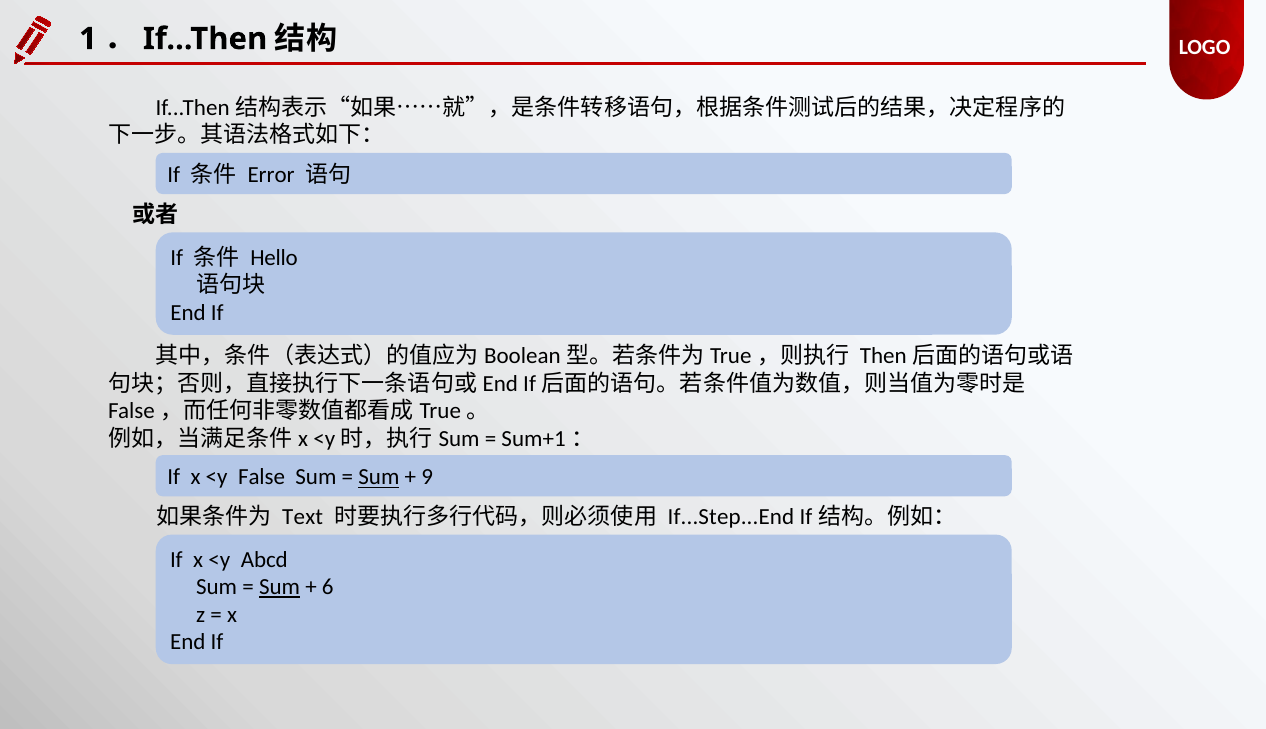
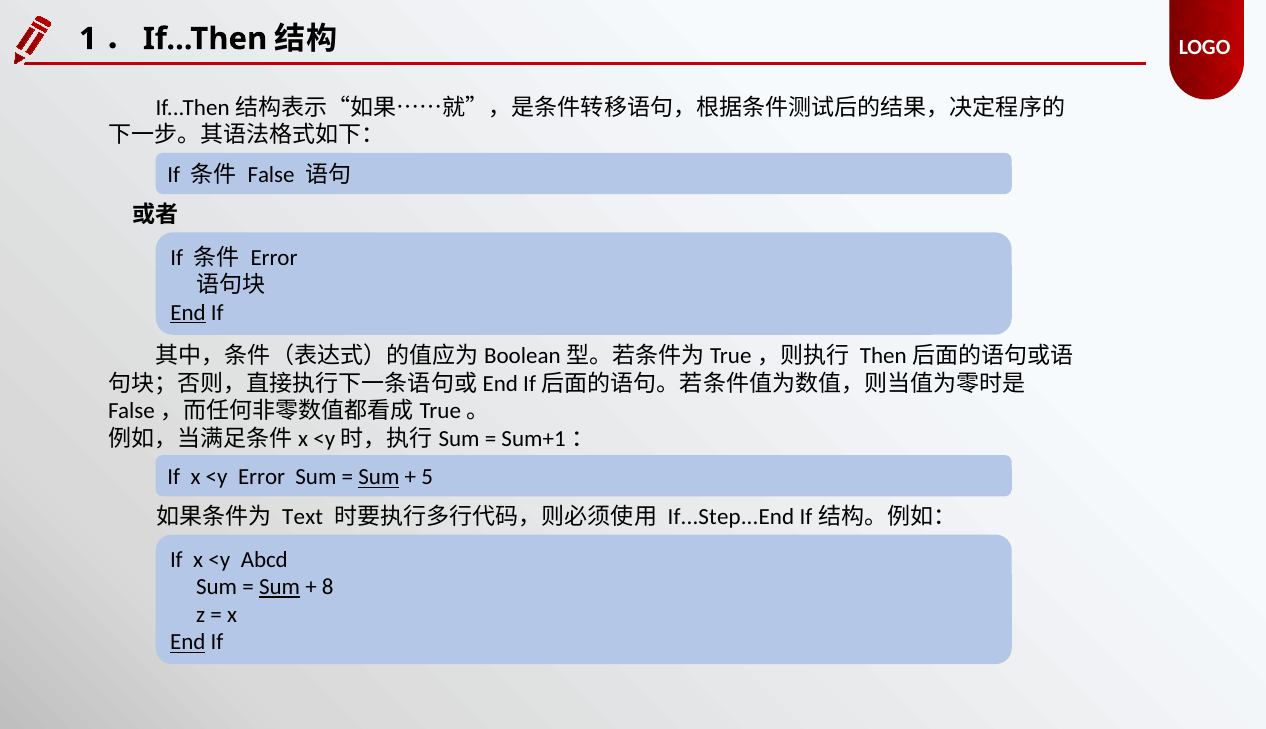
Error: Error -> False
Hello at (274, 257): Hello -> Error
End at (188, 313) underline: none -> present
<y False: False -> Error
9: 9 -> 5
6: 6 -> 8
End at (188, 642) underline: none -> present
